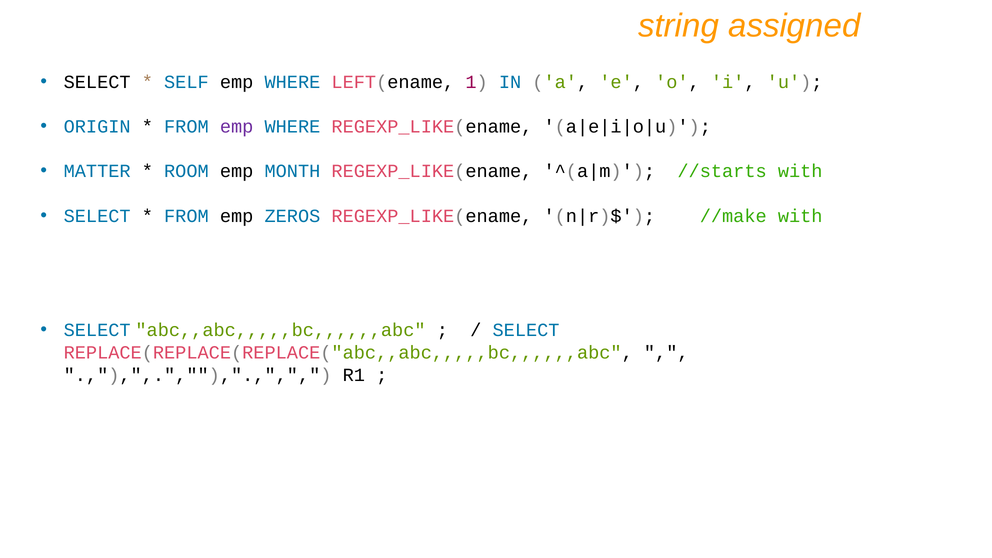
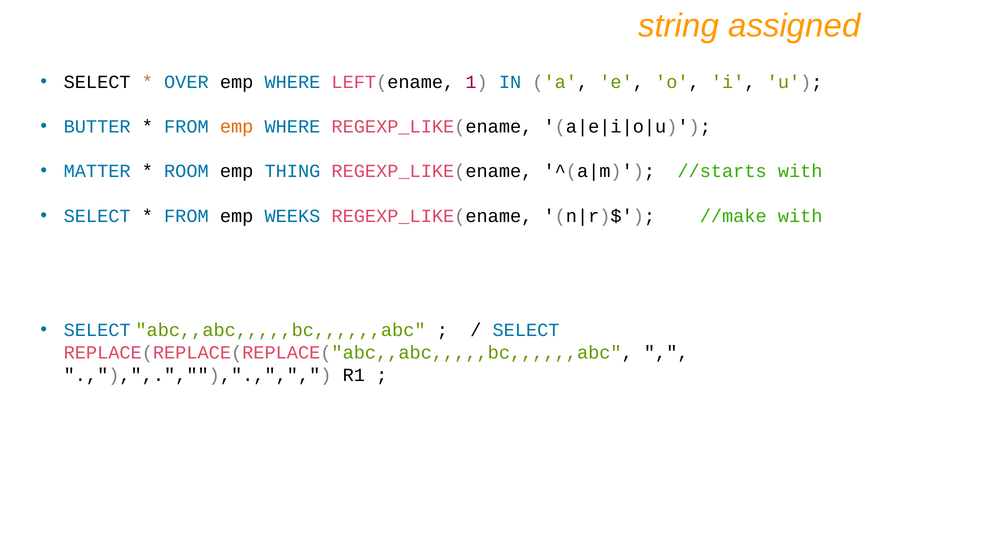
SELF: SELF -> OVER
ORIGIN: ORIGIN -> BUTTER
emp at (237, 127) colour: purple -> orange
MONTH: MONTH -> THING
ZEROS: ZEROS -> WEEKS
